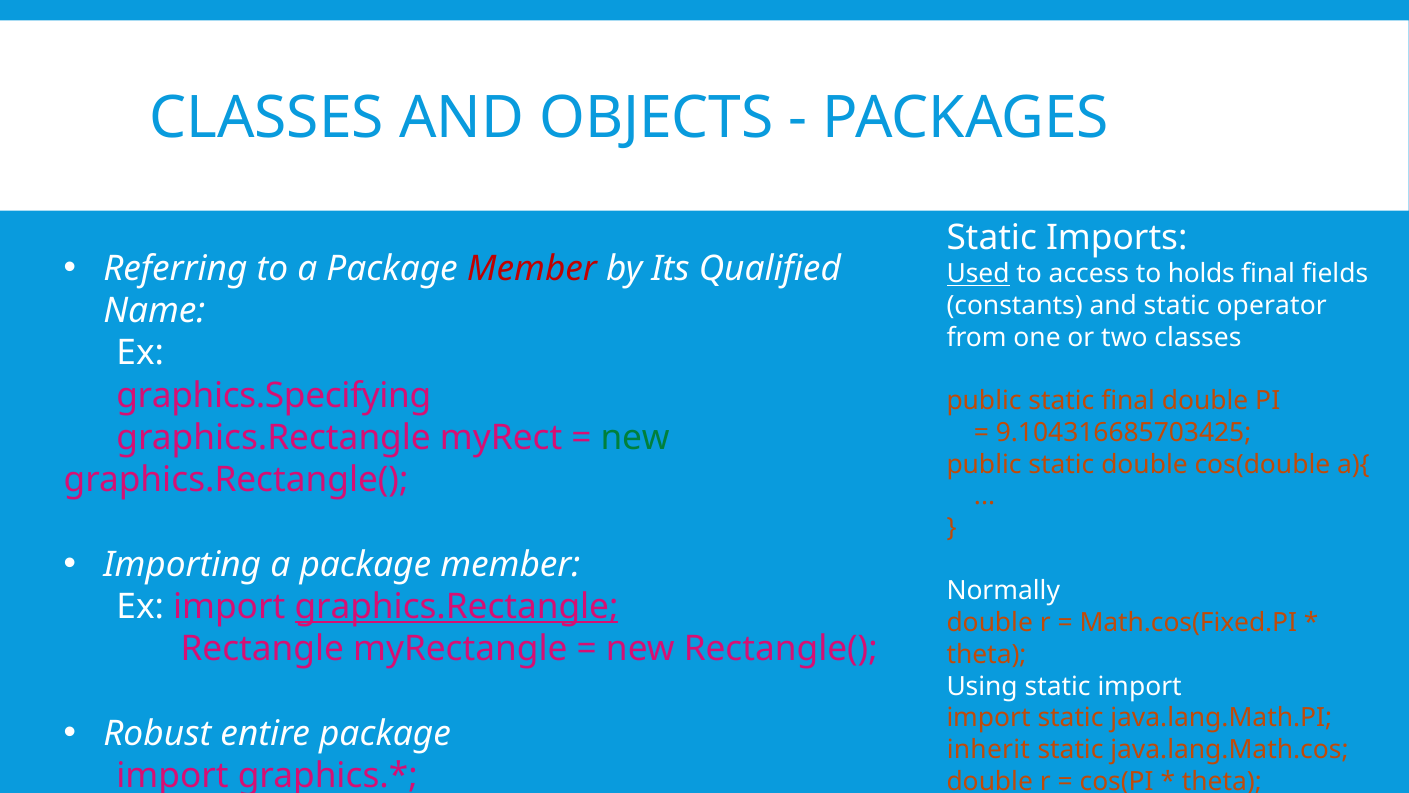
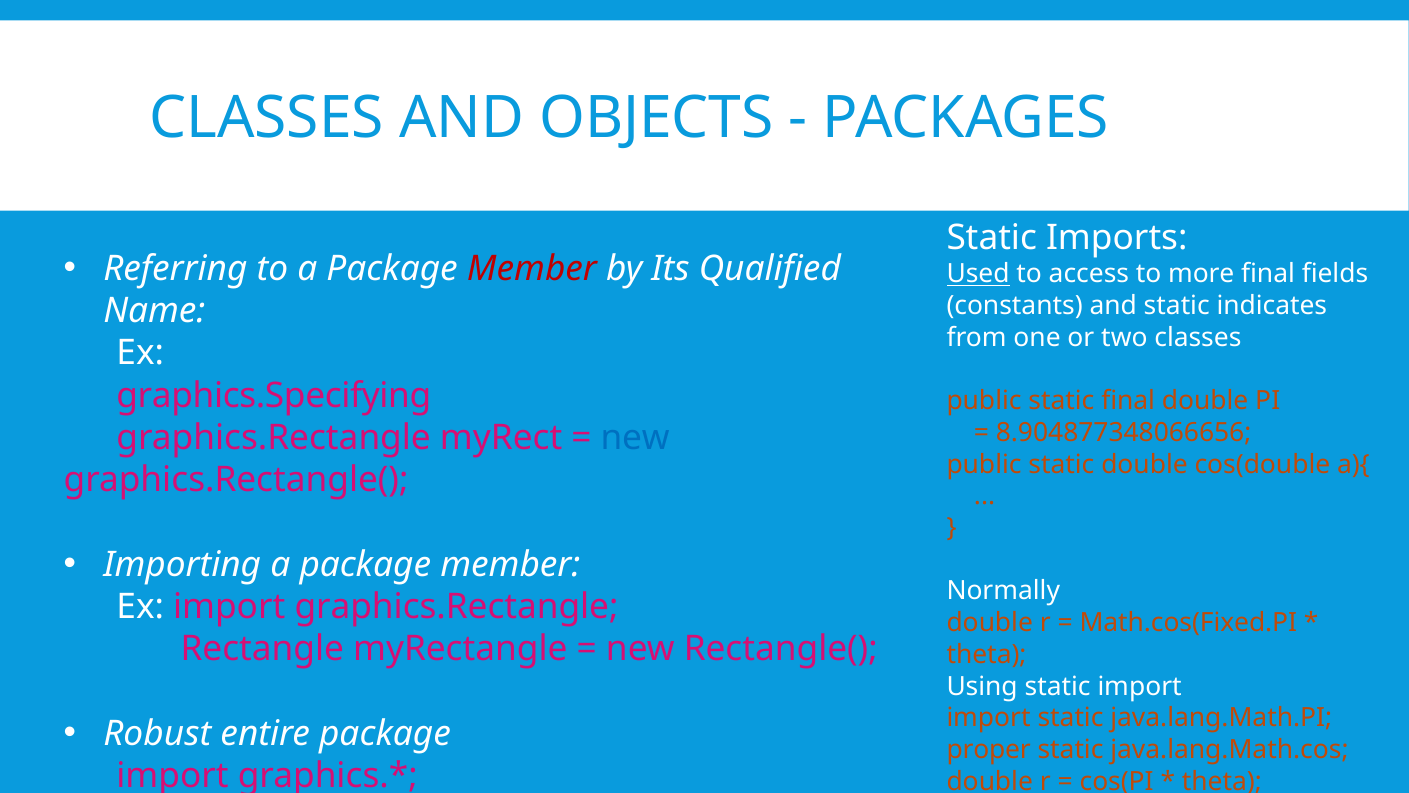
holds: holds -> more
operator: operator -> indicates
9.104316685703425: 9.104316685703425 -> 8.904877348066656
new at (635, 437) colour: green -> blue
graphics.Rectangle at (457, 607) underline: present -> none
inherit: inherit -> proper
